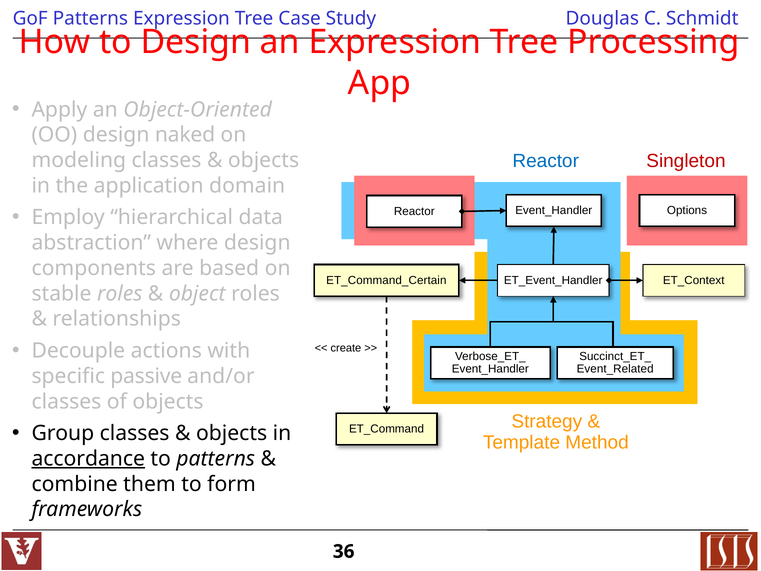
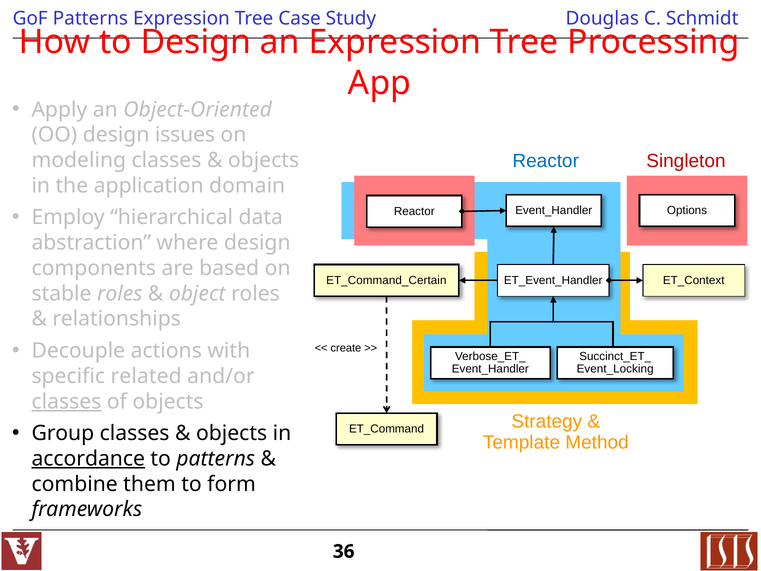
naked: naked -> issues
Event_Related: Event_Related -> Event_Locking
passive: passive -> related
classes at (66, 401) underline: none -> present
